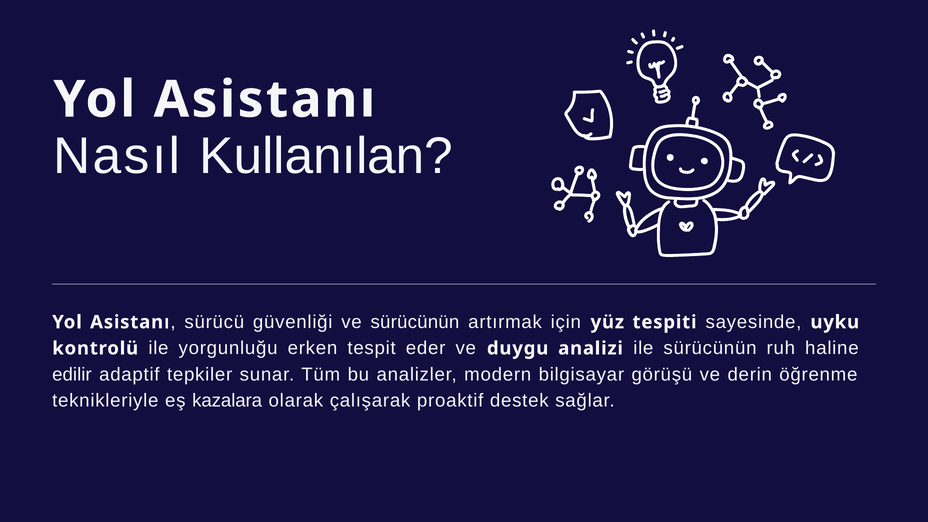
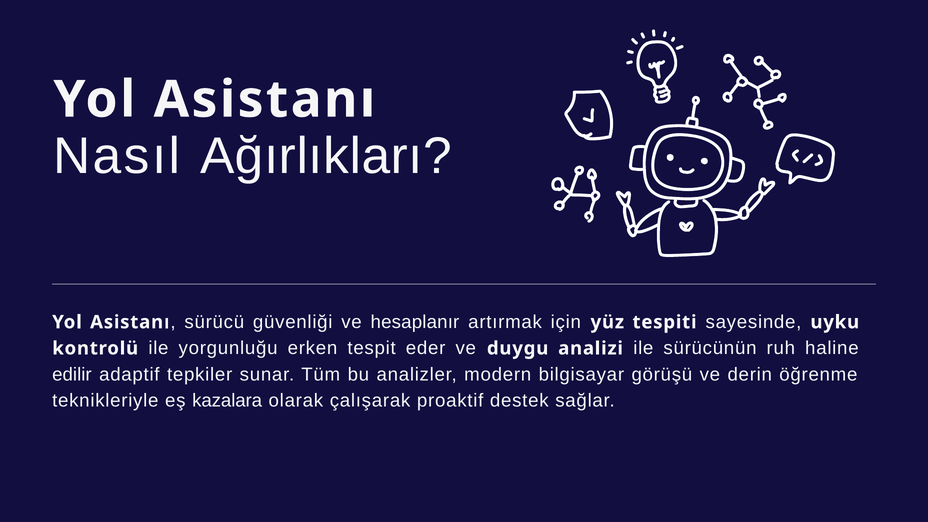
Kullanılan: Kullanılan -> Ağırlıkları
ve sürücünün: sürücünün -> hesaplanır
